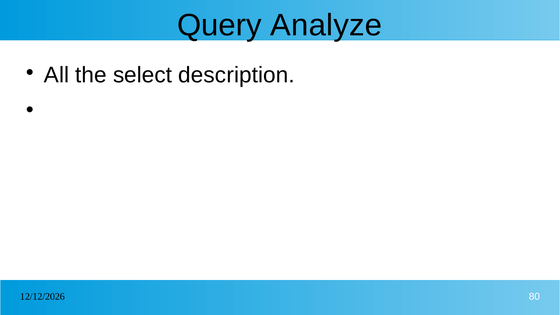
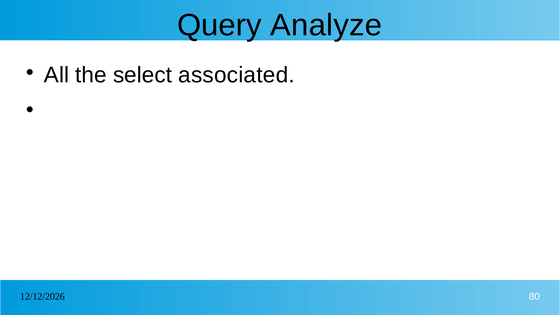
description: description -> associated
